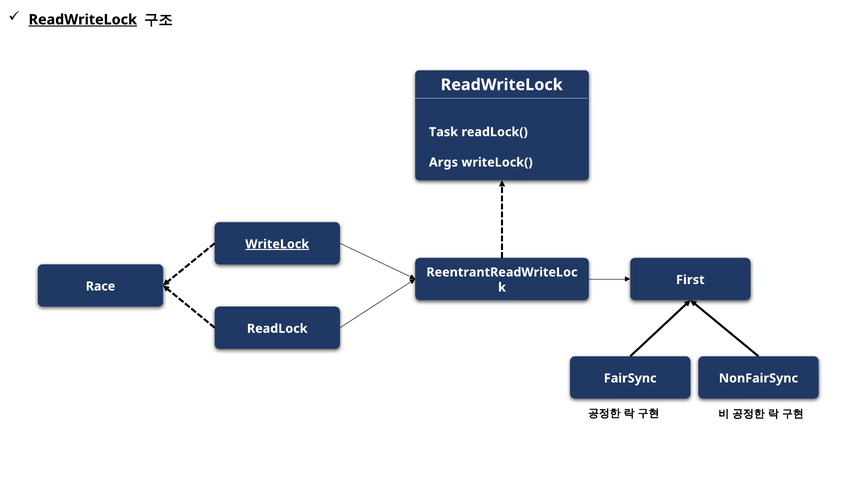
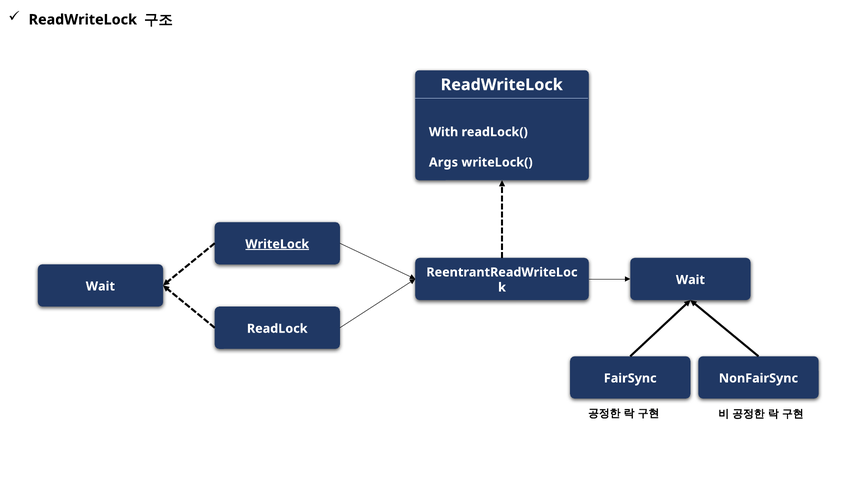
ReadWriteLock at (83, 20) underline: present -> none
Task: Task -> With
First at (690, 280): First -> Wait
Race at (100, 286): Race -> Wait
